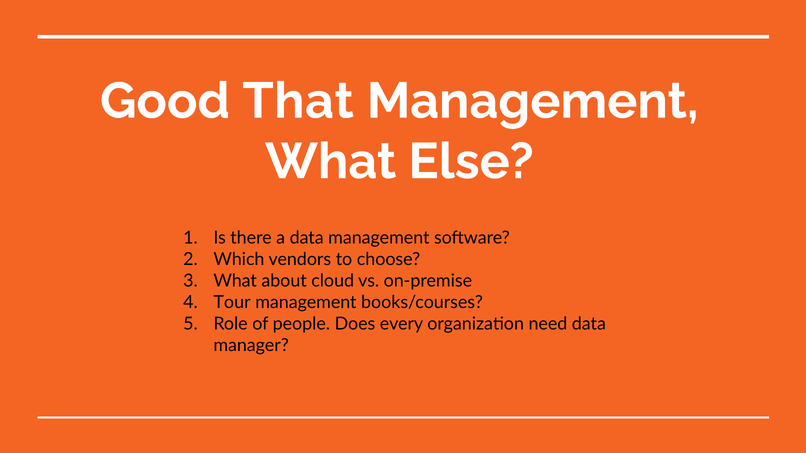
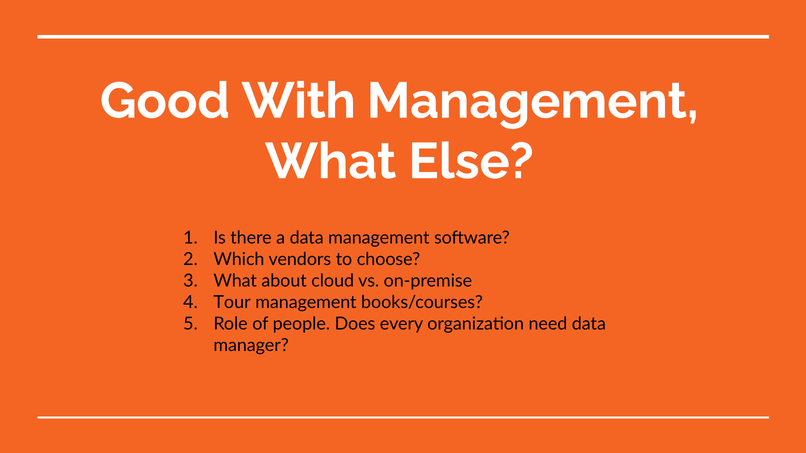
That: That -> With
